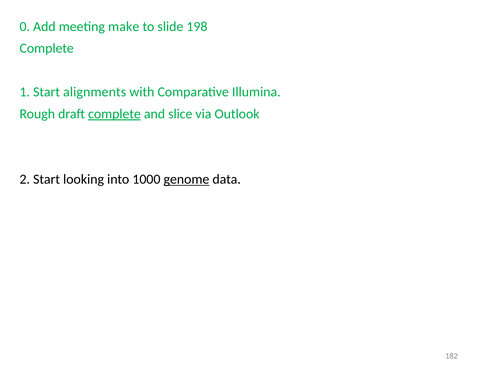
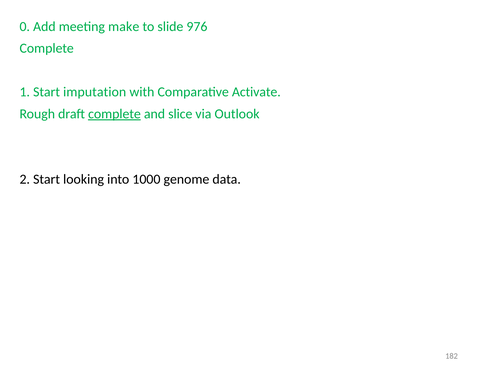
198: 198 -> 976
alignments: alignments -> imputation
Illumina: Illumina -> Activate
genome underline: present -> none
